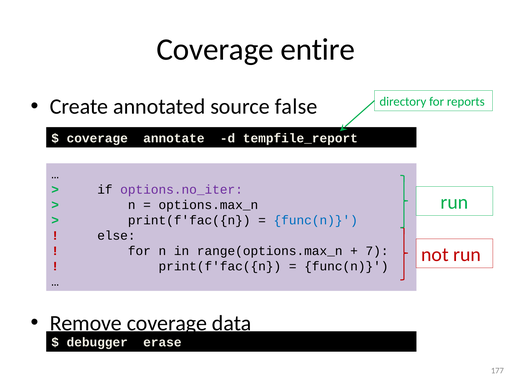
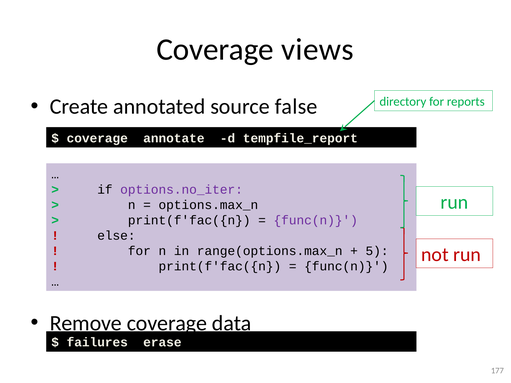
entire: entire -> views
func(n at (316, 221) colour: blue -> purple
7: 7 -> 5
debugger: debugger -> failures
